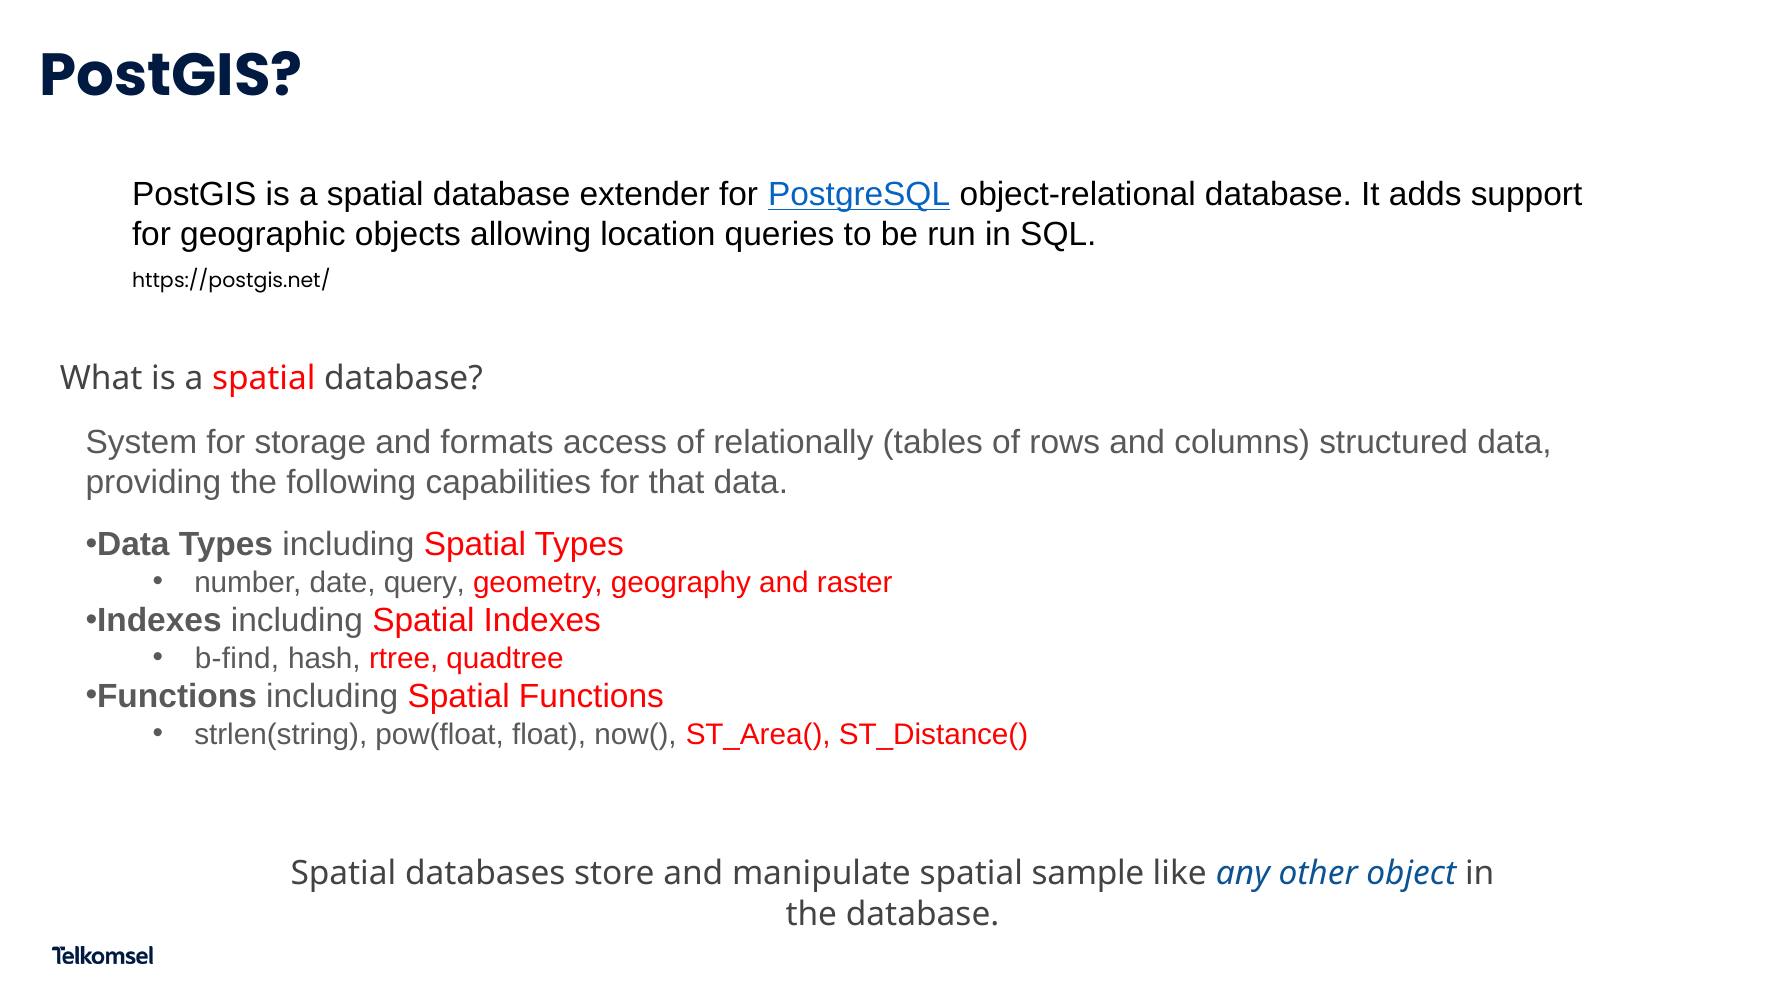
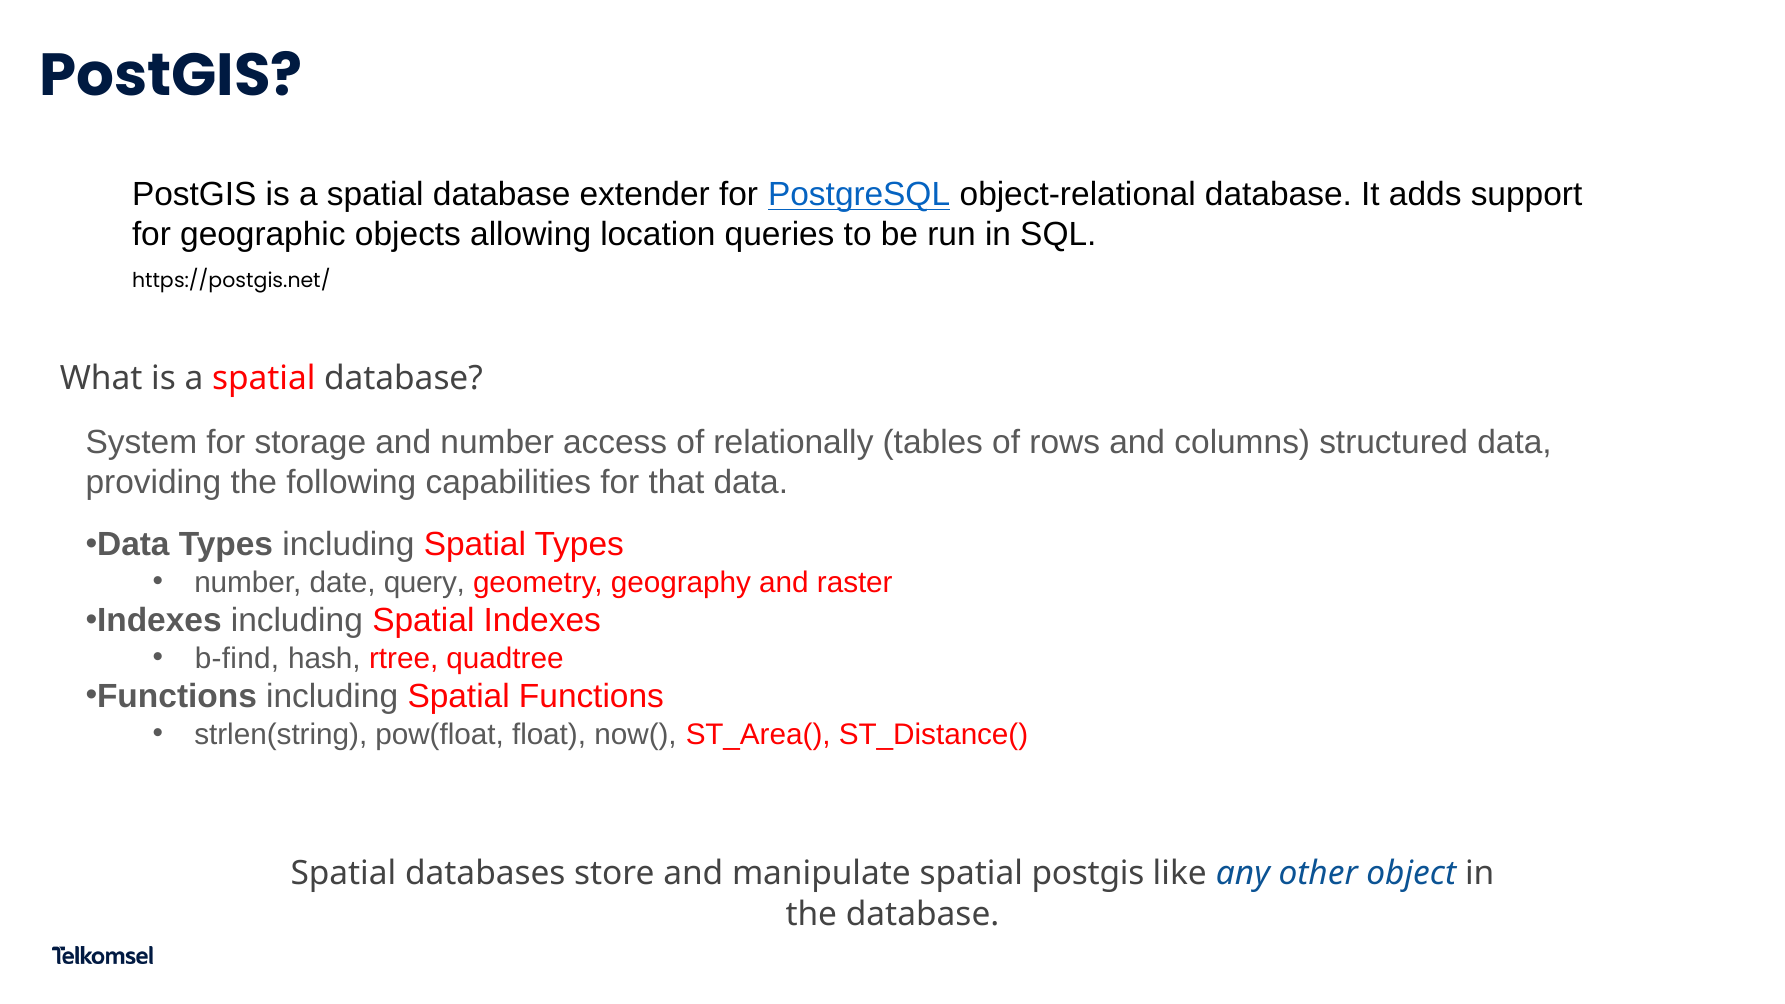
and formats: formats -> number
spatial sample: sample -> postgis
